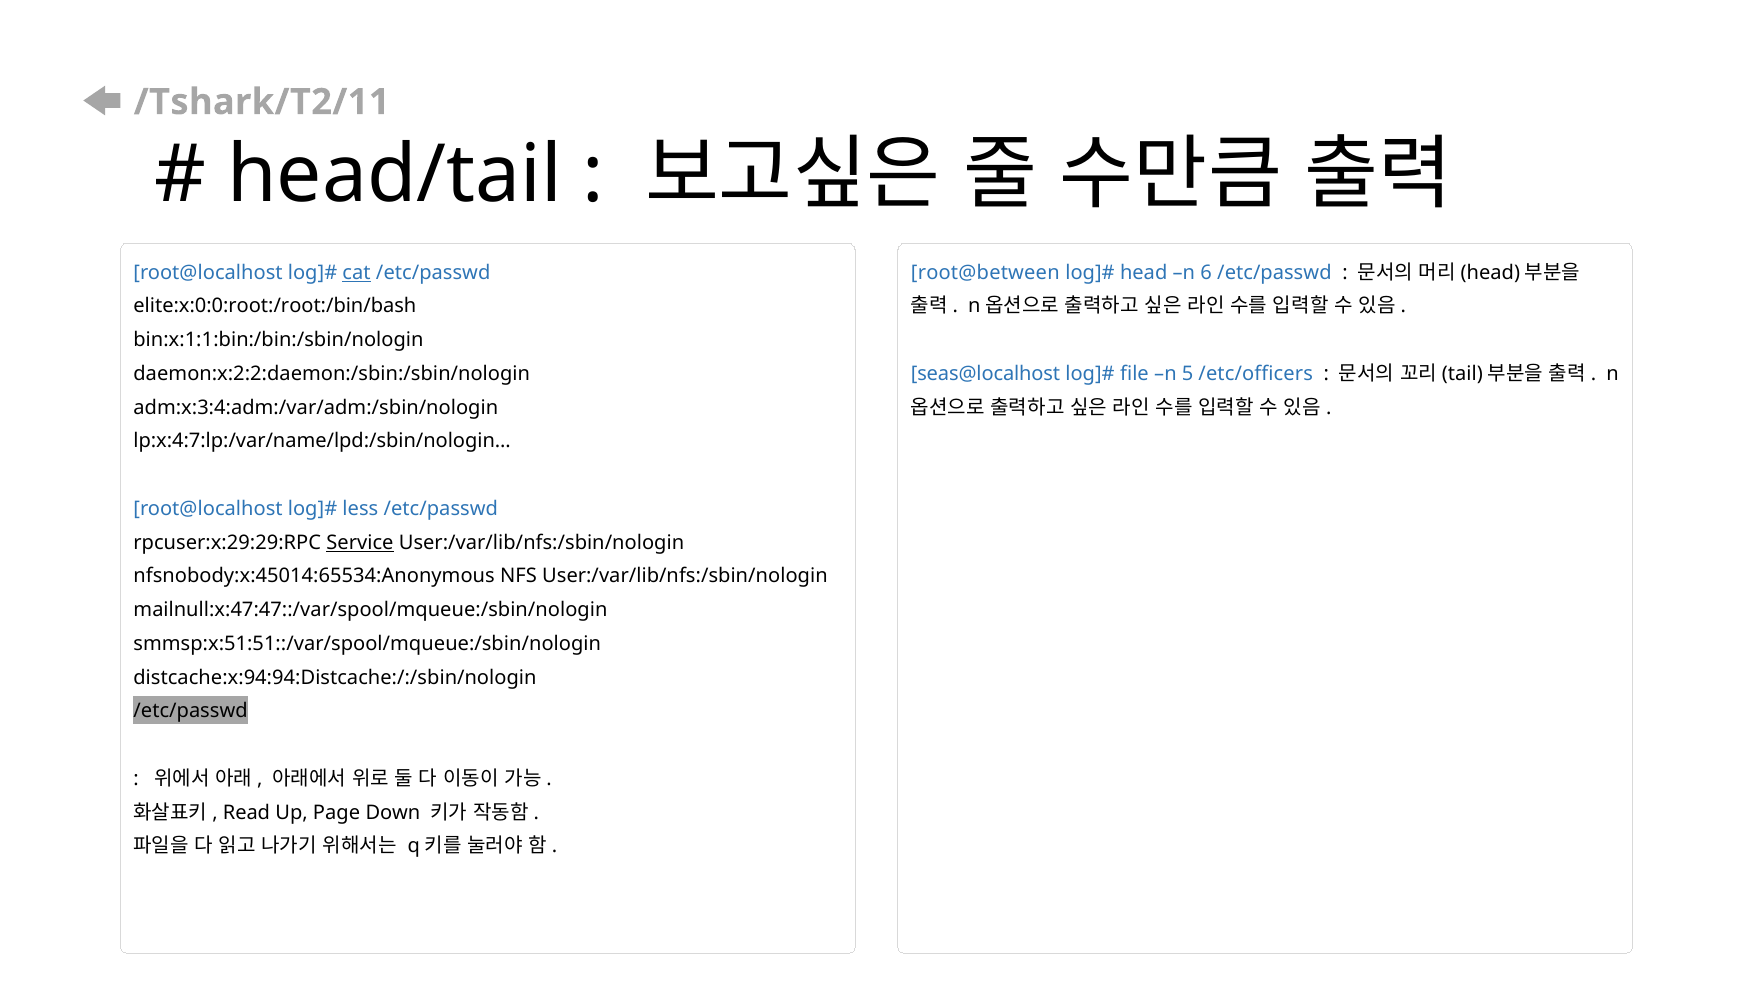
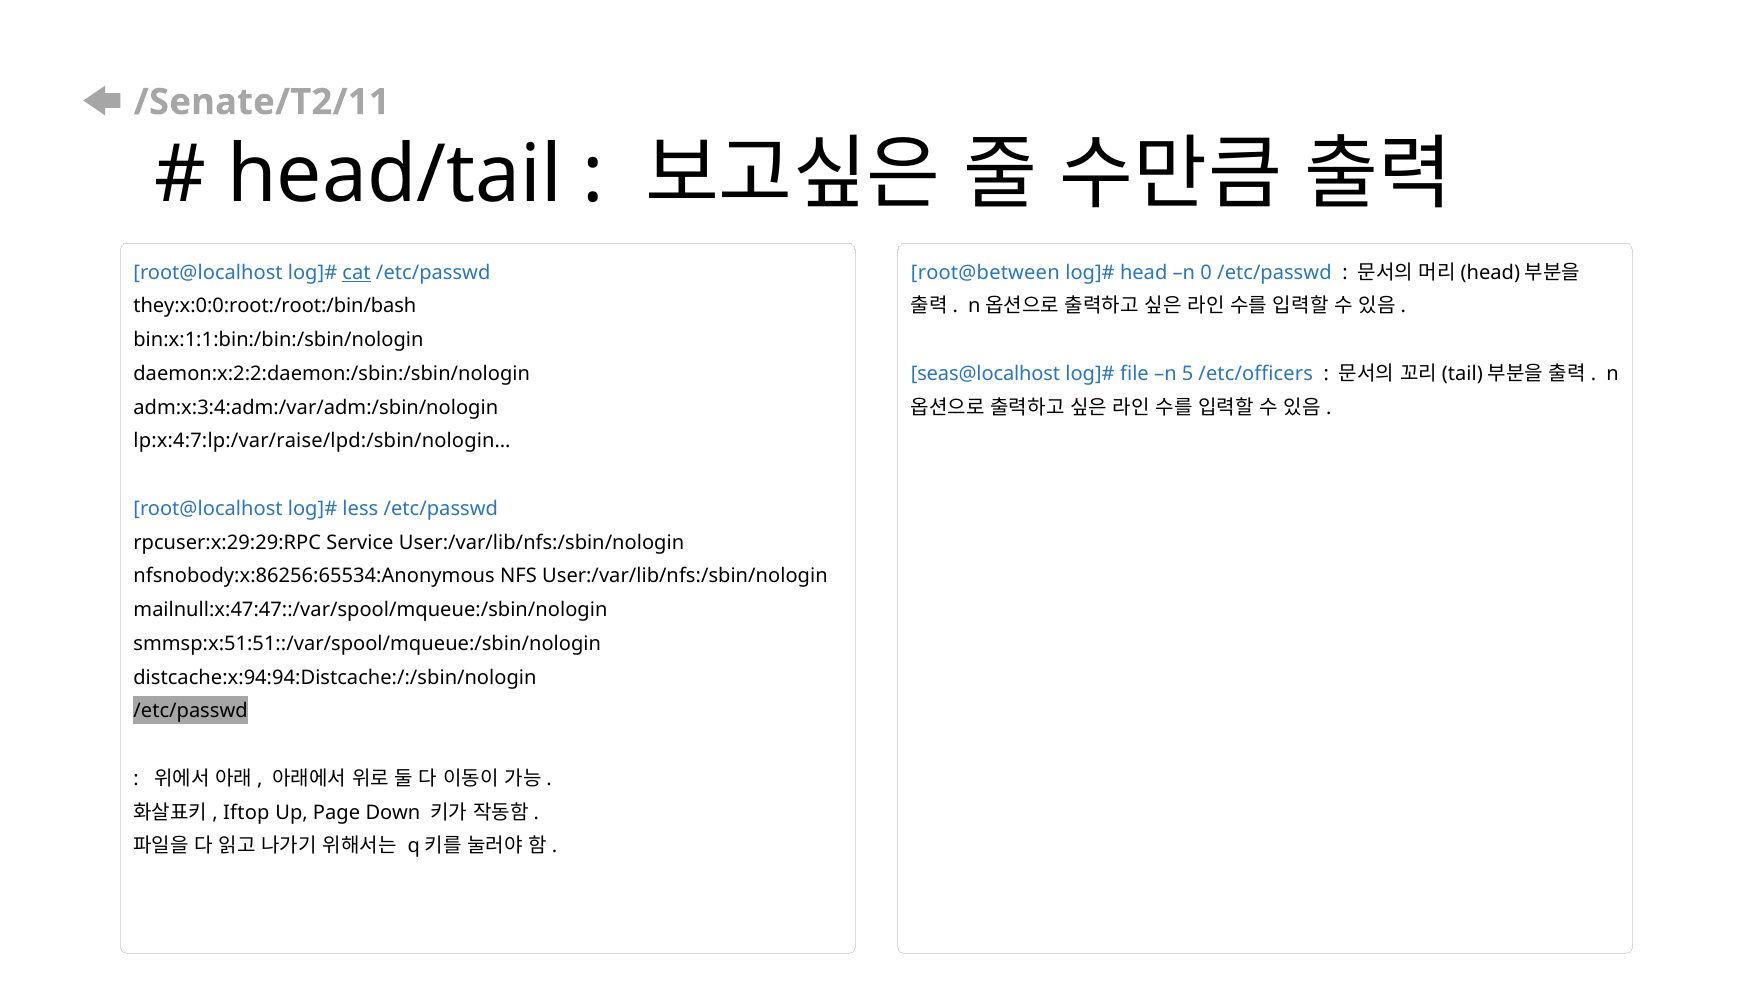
/Tshark/T2/11: /Tshark/T2/11 -> /Senate/T2/11
6: 6 -> 0
elite:x:0:0:root:/root:/bin/bash: elite:x:0:0:root:/root:/bin/bash -> they:x:0:0:root:/root:/bin/bash
lp:x:4:7:lp:/var/name/lpd:/sbin/nologin…: lp:x:4:7:lp:/var/name/lpd:/sbin/nologin… -> lp:x:4:7:lp:/var/raise/lpd:/sbin/nologin…
Service underline: present -> none
nfsnobody:x:45014:65534:Anonymous: nfsnobody:x:45014:65534:Anonymous -> nfsnobody:x:86256:65534:Anonymous
Read: Read -> Iftop
